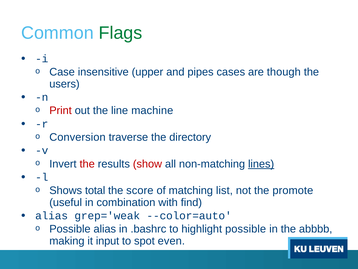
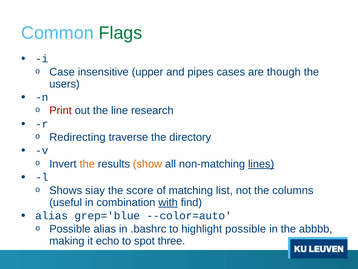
machine: machine -> research
Conversion: Conversion -> Redirecting
the at (87, 164) colour: red -> orange
show colour: red -> orange
total: total -> siay
promote: promote -> columns
with underline: none -> present
grep='weak: grep='weak -> grep='blue
input: input -> echo
even: even -> three
